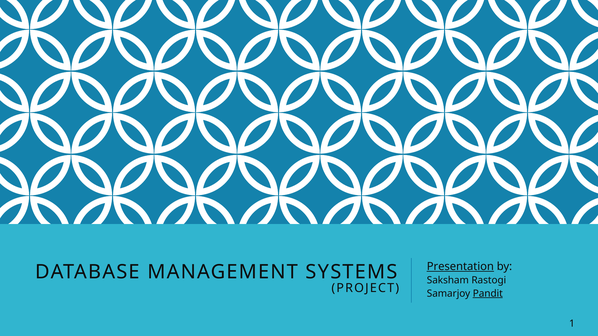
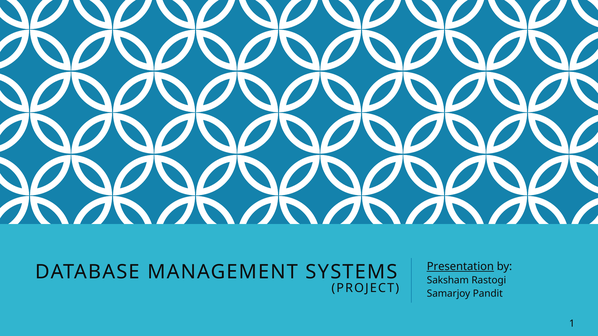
Pandit underline: present -> none
